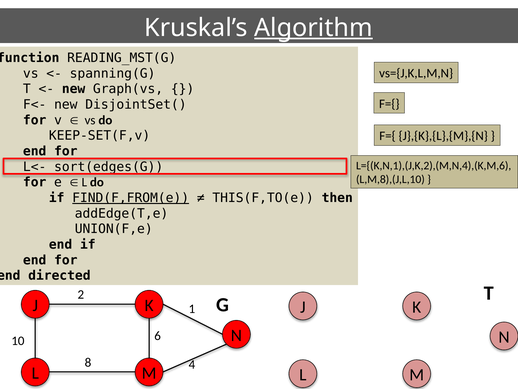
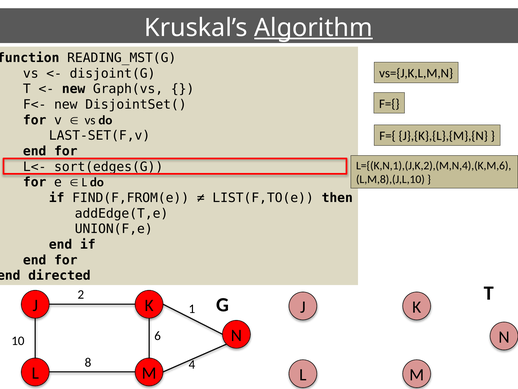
spanning(G: spanning(G -> disjoint(G
KEEP-SET(F,v: KEEP-SET(F,v -> LAST-SET(F,v
FIND(F,FROM(e underline: present -> none
THIS(F,TO(e: THIS(F,TO(e -> LIST(F,TO(e
